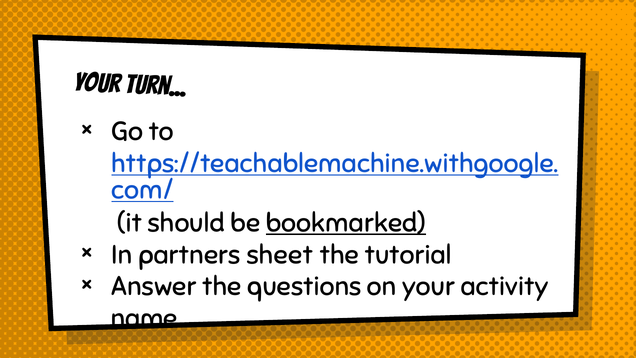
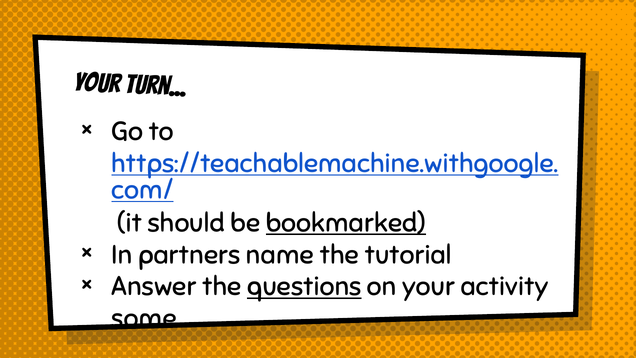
sheet: sheet -> name
questions underline: none -> present
name: name -> some
